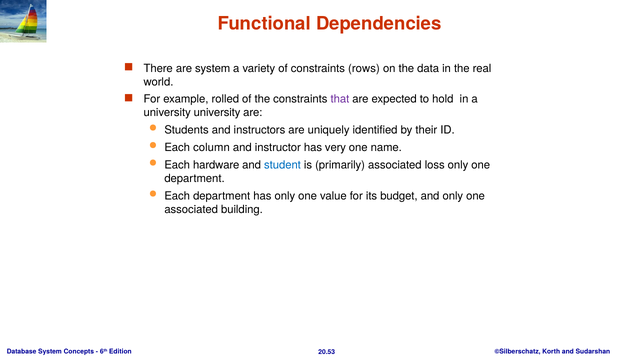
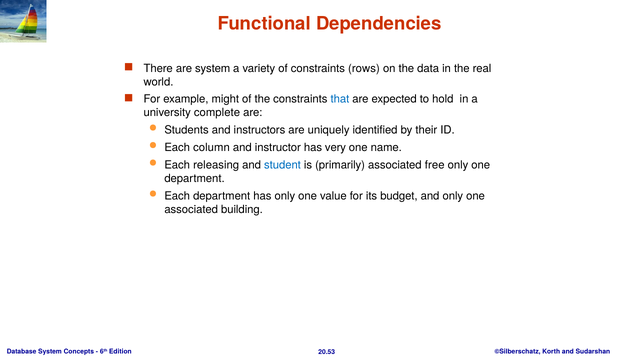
rolled: rolled -> might
that colour: purple -> blue
university university: university -> complete
hardware: hardware -> releasing
loss: loss -> free
